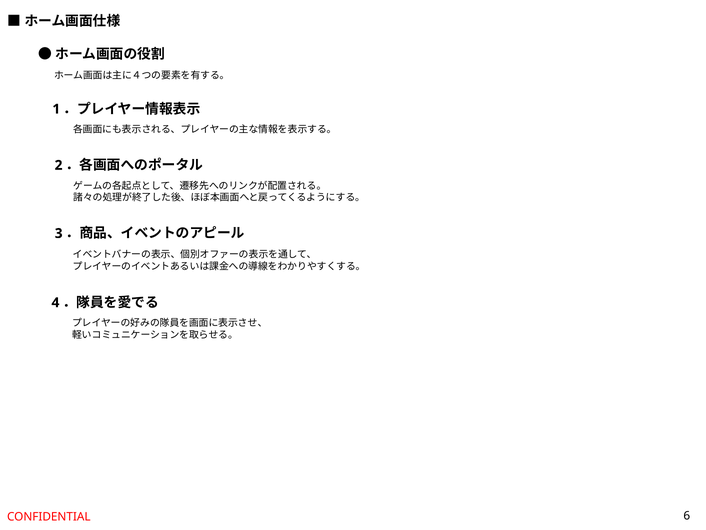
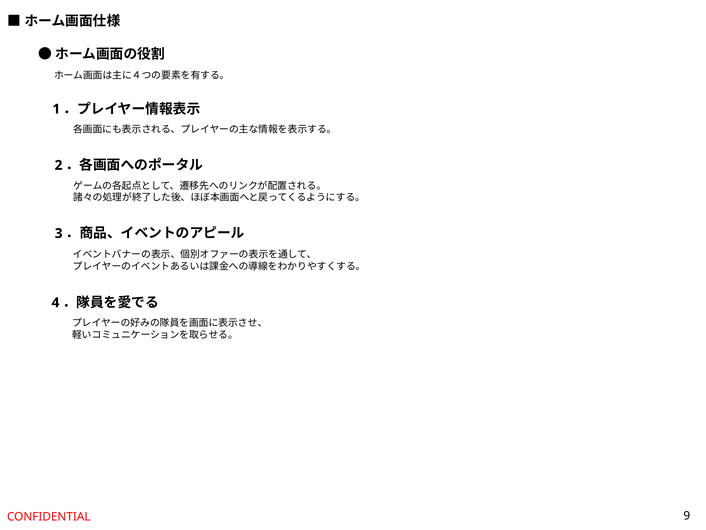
6: 6 -> 9
